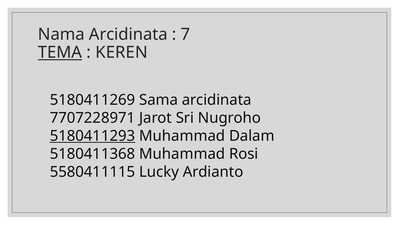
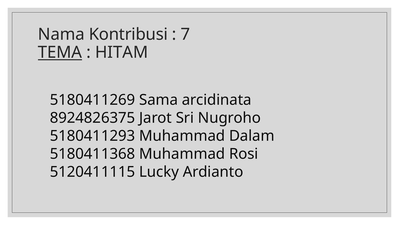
Nama Arcidinata: Arcidinata -> Kontribusi
KEREN: KEREN -> HITAM
7707228971: 7707228971 -> 8924826375
5180411293 underline: present -> none
5580411115: 5580411115 -> 5120411115
